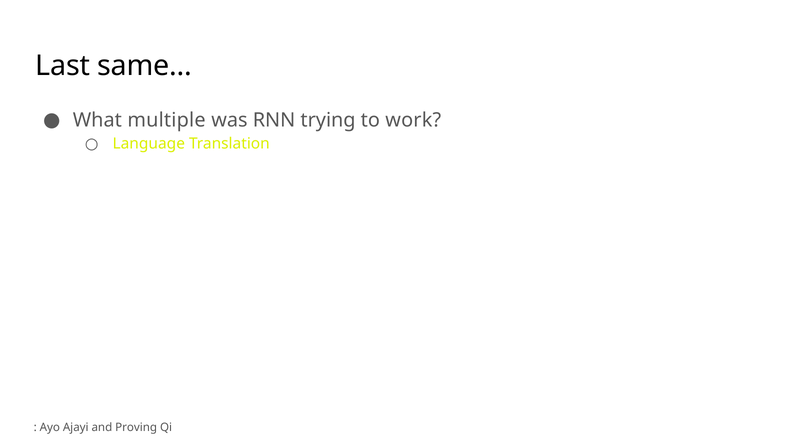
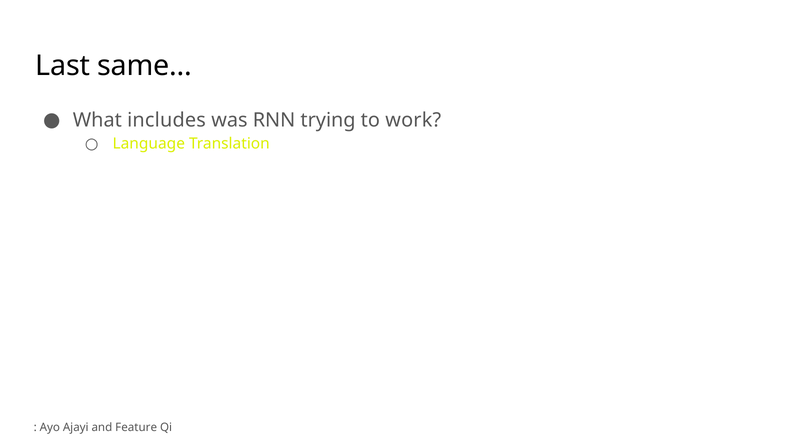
multiple: multiple -> includes
Proving: Proving -> Feature
